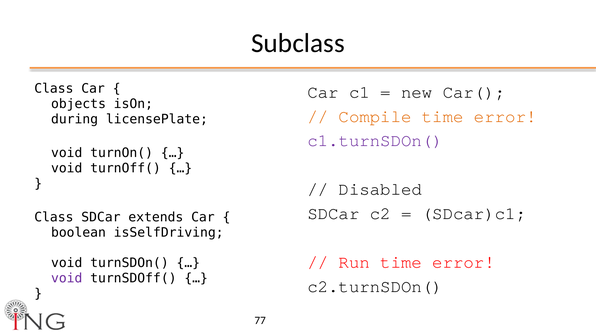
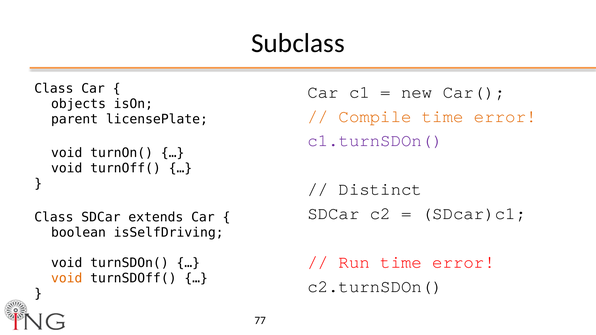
during: during -> parent
Disabled: Disabled -> Distinct
void at (67, 278) colour: purple -> orange
